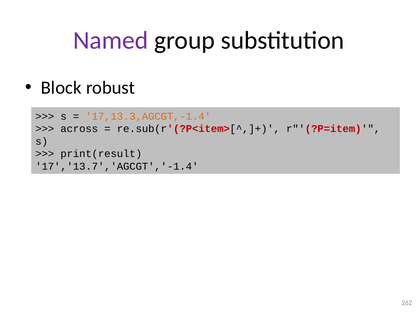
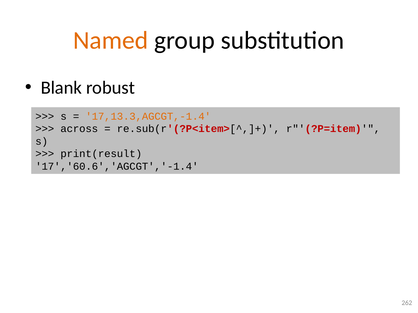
Named colour: purple -> orange
Block: Block -> Blank
17','13.7','AGCGT','-1.4: 17','13.7','AGCGT','-1.4 -> 17','60.6','AGCGT','-1.4
